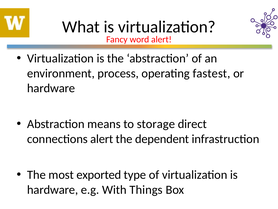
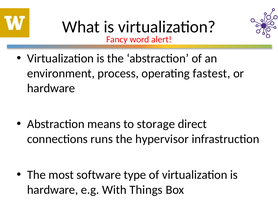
connections alert: alert -> runs
dependent: dependent -> hypervisor
exported: exported -> software
